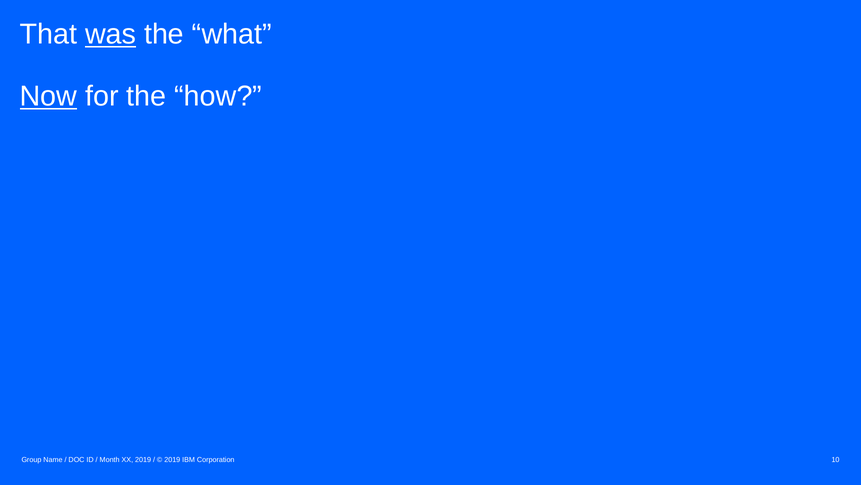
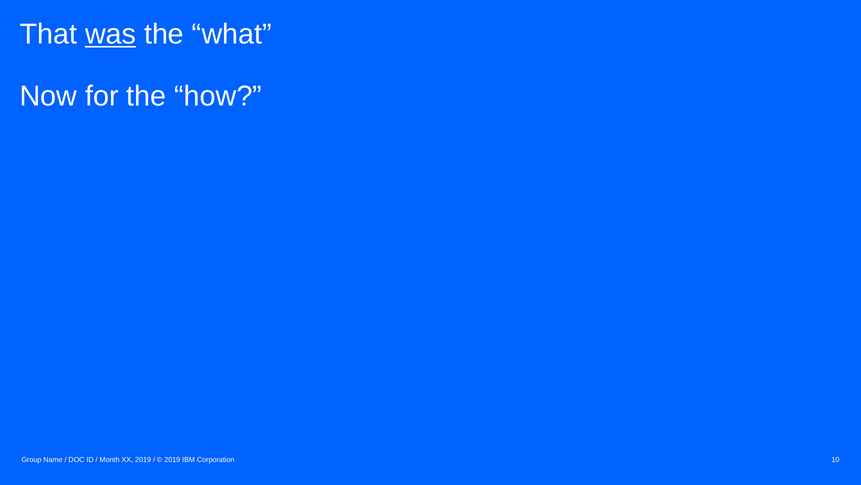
Now underline: present -> none
